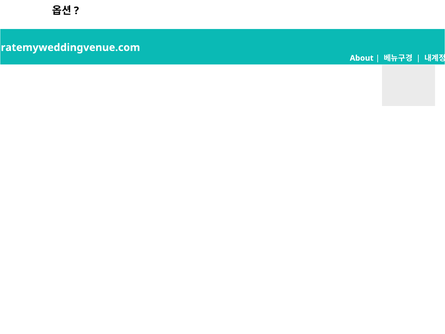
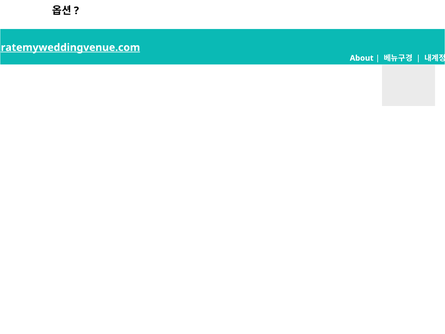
ratemyweddingvenue.com underline: none -> present
